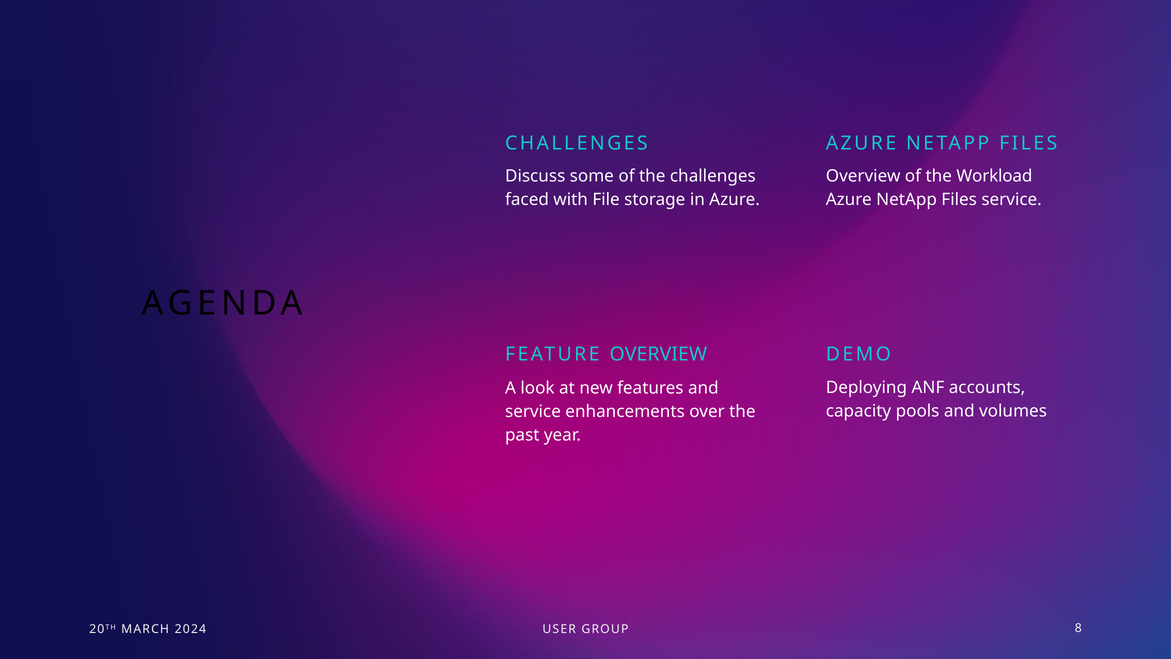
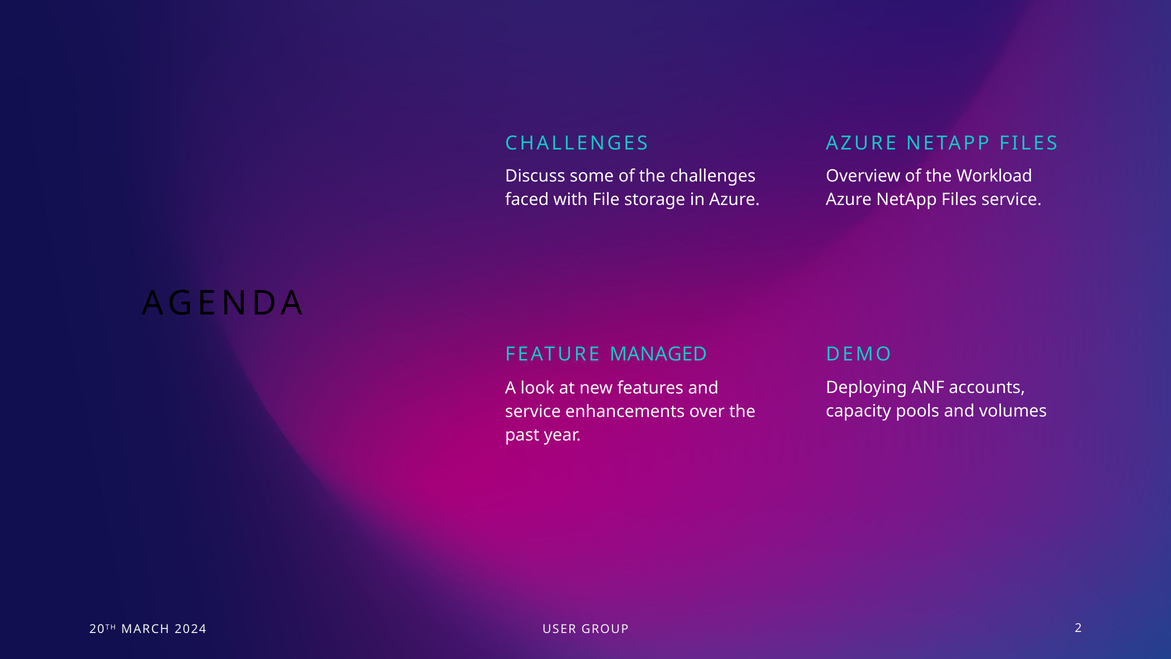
FEATURE OVERVIEW: OVERVIEW -> MANAGED
8: 8 -> 2
